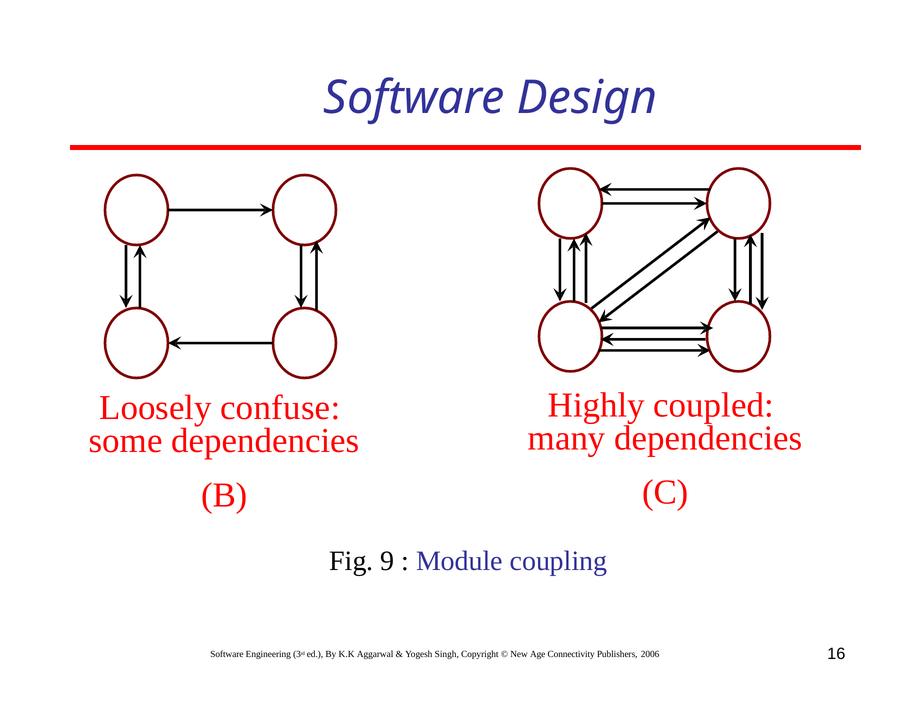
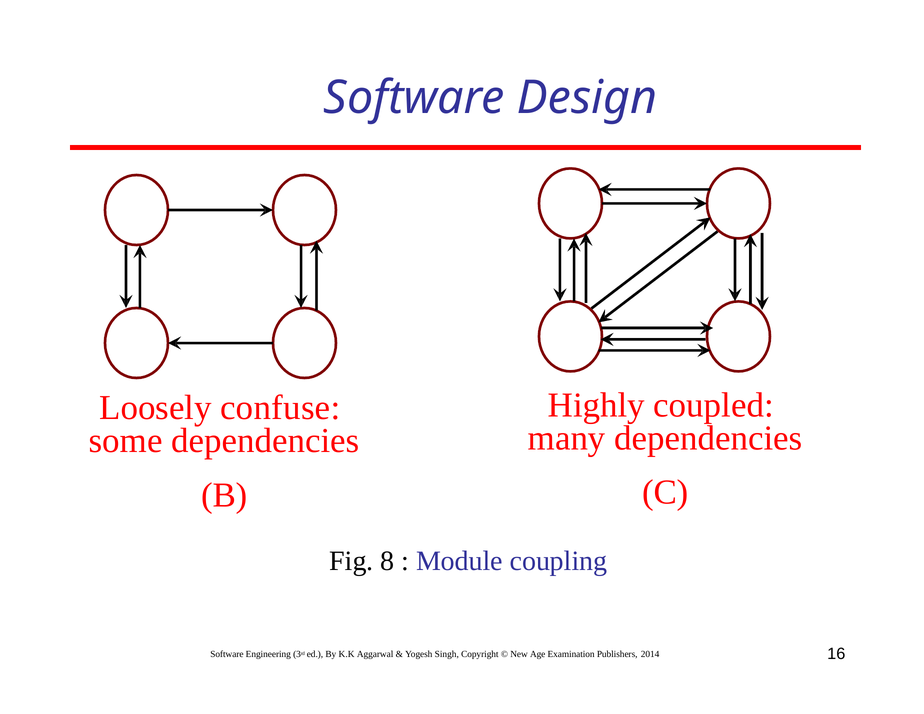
9: 9 -> 8
Connectivity: Connectivity -> Examination
2006: 2006 -> 2014
